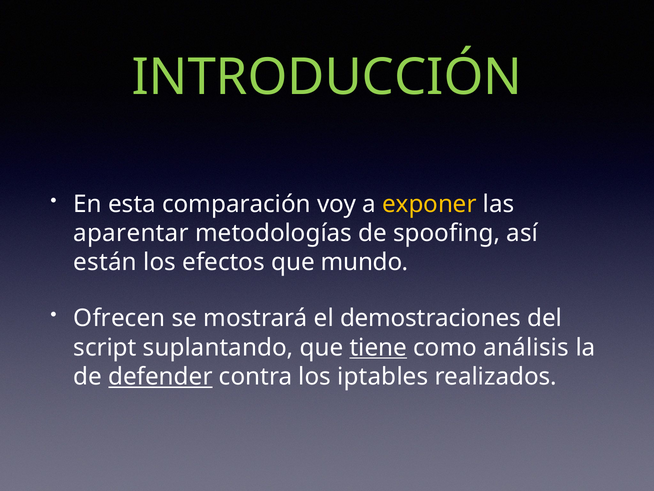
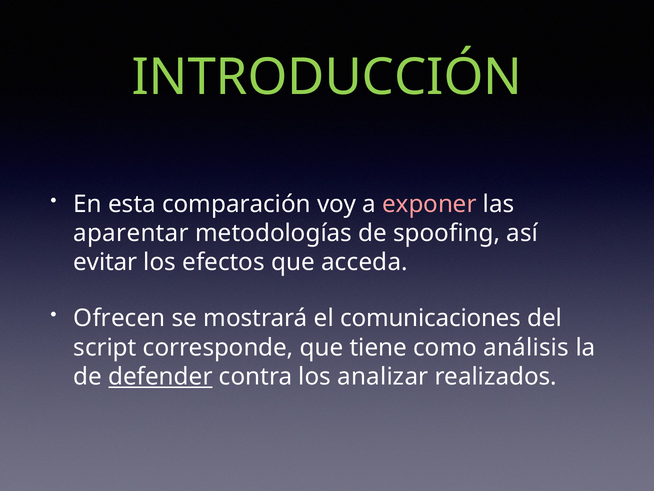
exponer colour: yellow -> pink
están: están -> evitar
mundo: mundo -> acceda
demostraciones: demostraciones -> comunicaciones
suplantando: suplantando -> corresponde
tiene underline: present -> none
iptables: iptables -> analizar
